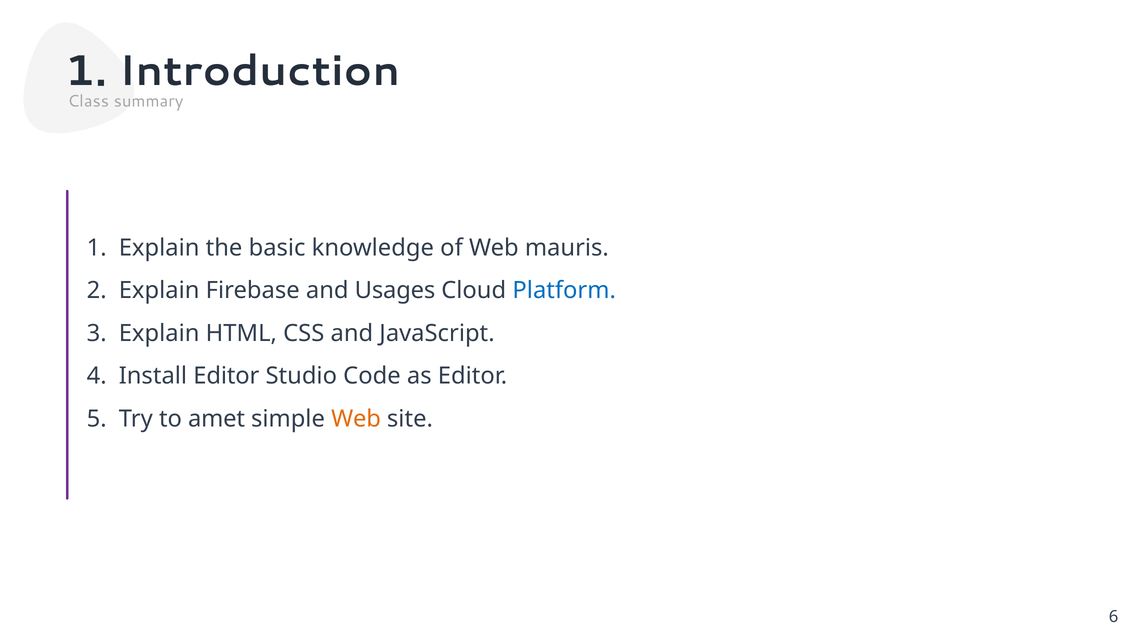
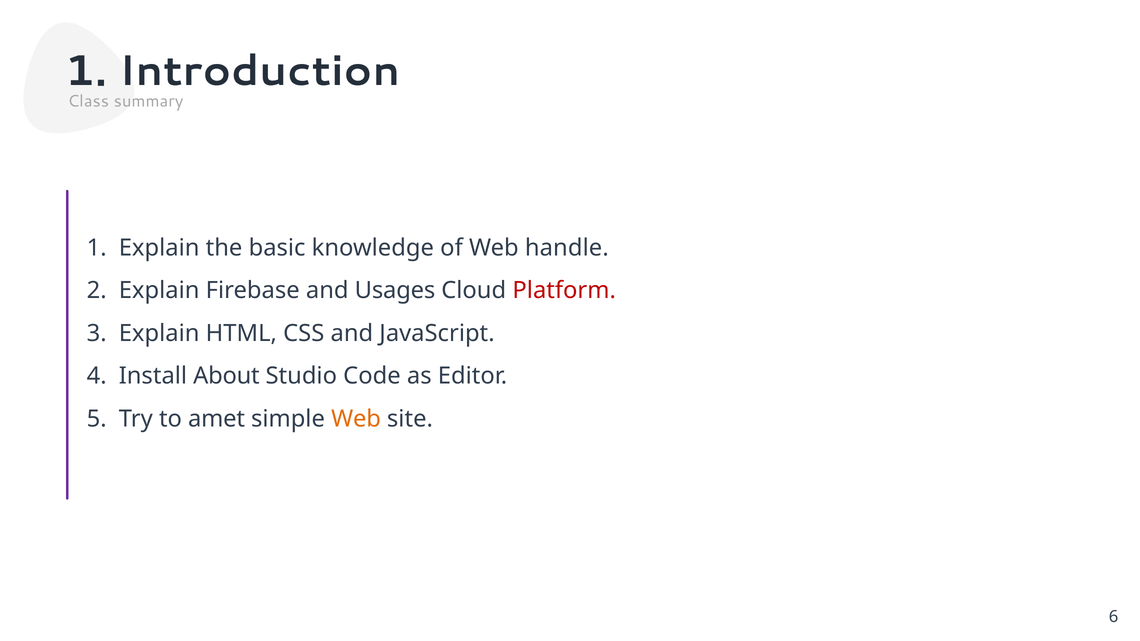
mauris: mauris -> handle
Platform colour: blue -> red
Install Editor: Editor -> About
